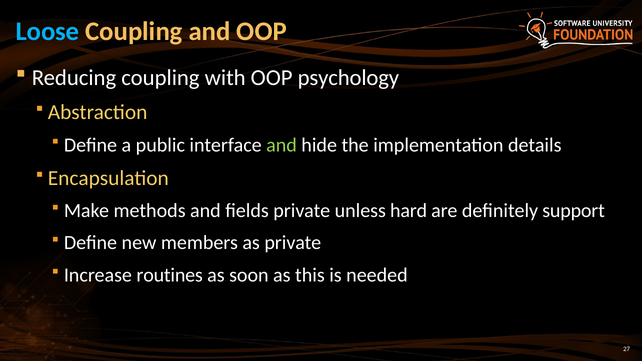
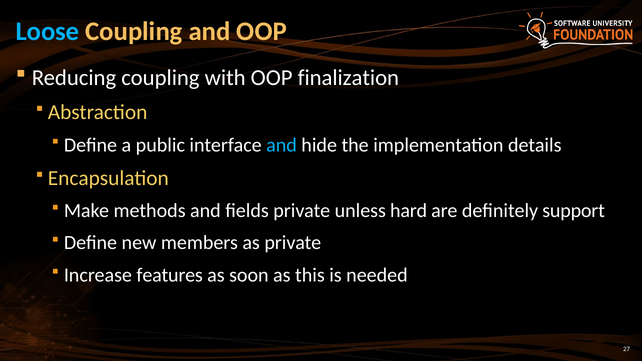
psychology: psychology -> finalization
and at (282, 145) colour: light green -> light blue
routines: routines -> features
